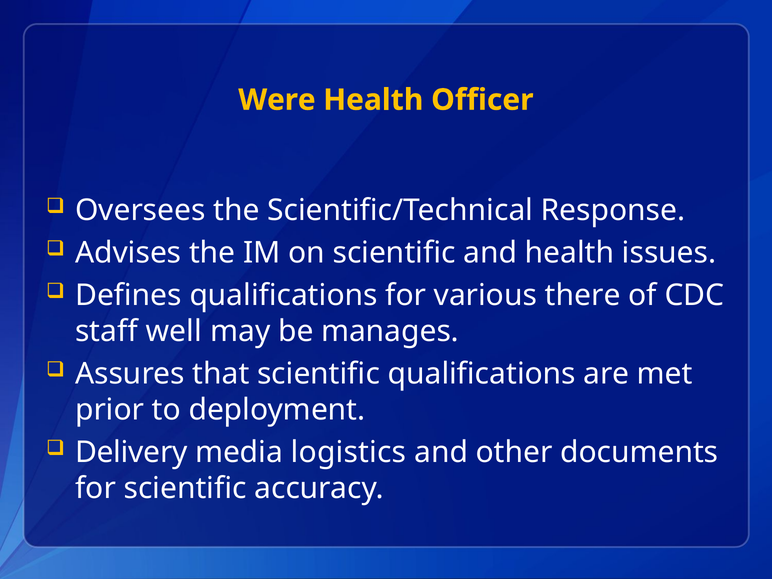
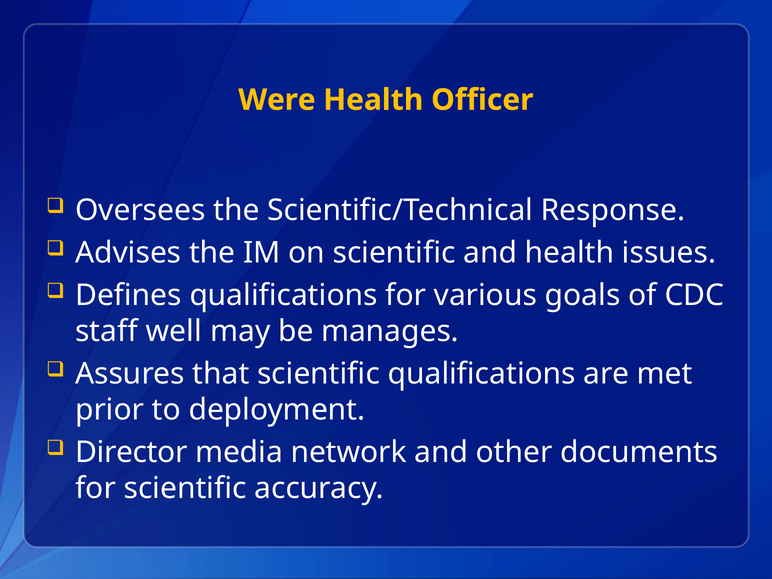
there: there -> goals
Delivery: Delivery -> Director
logistics: logistics -> network
